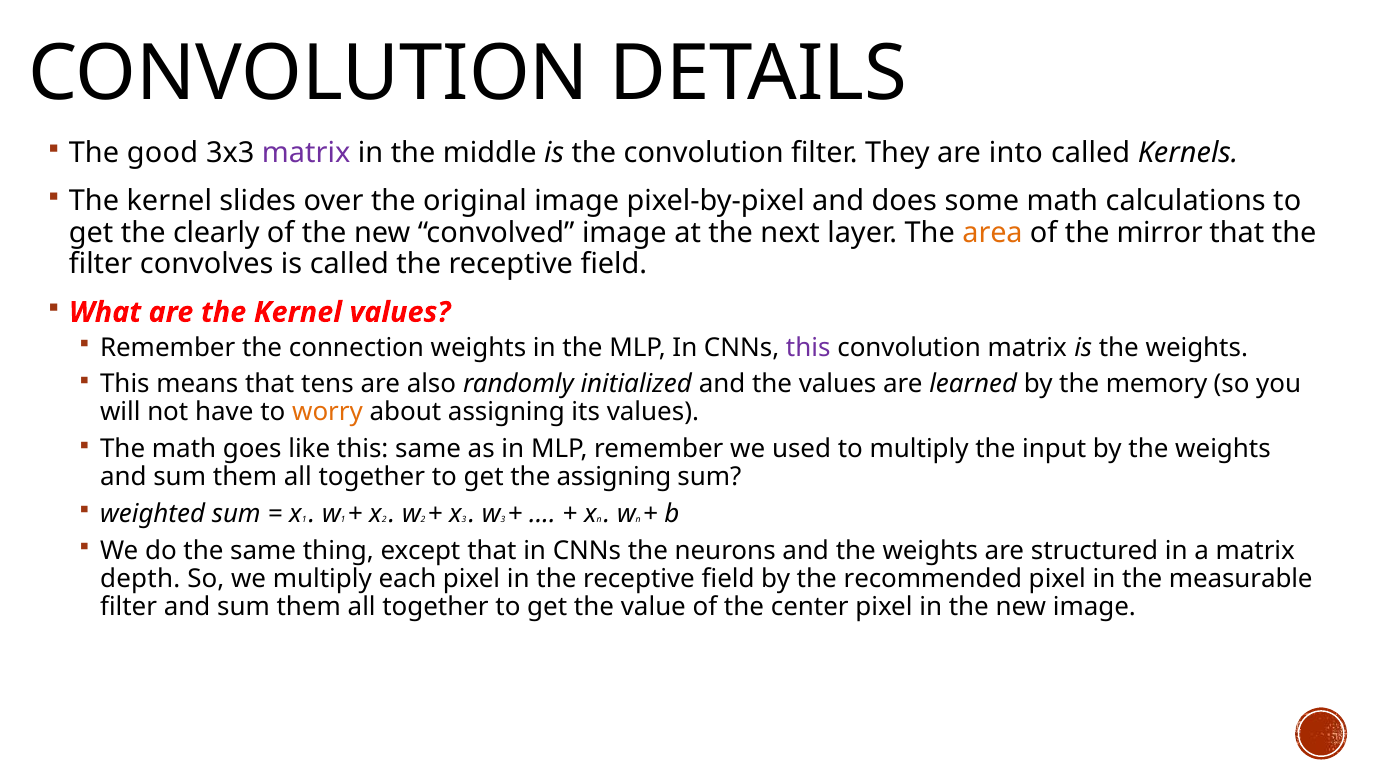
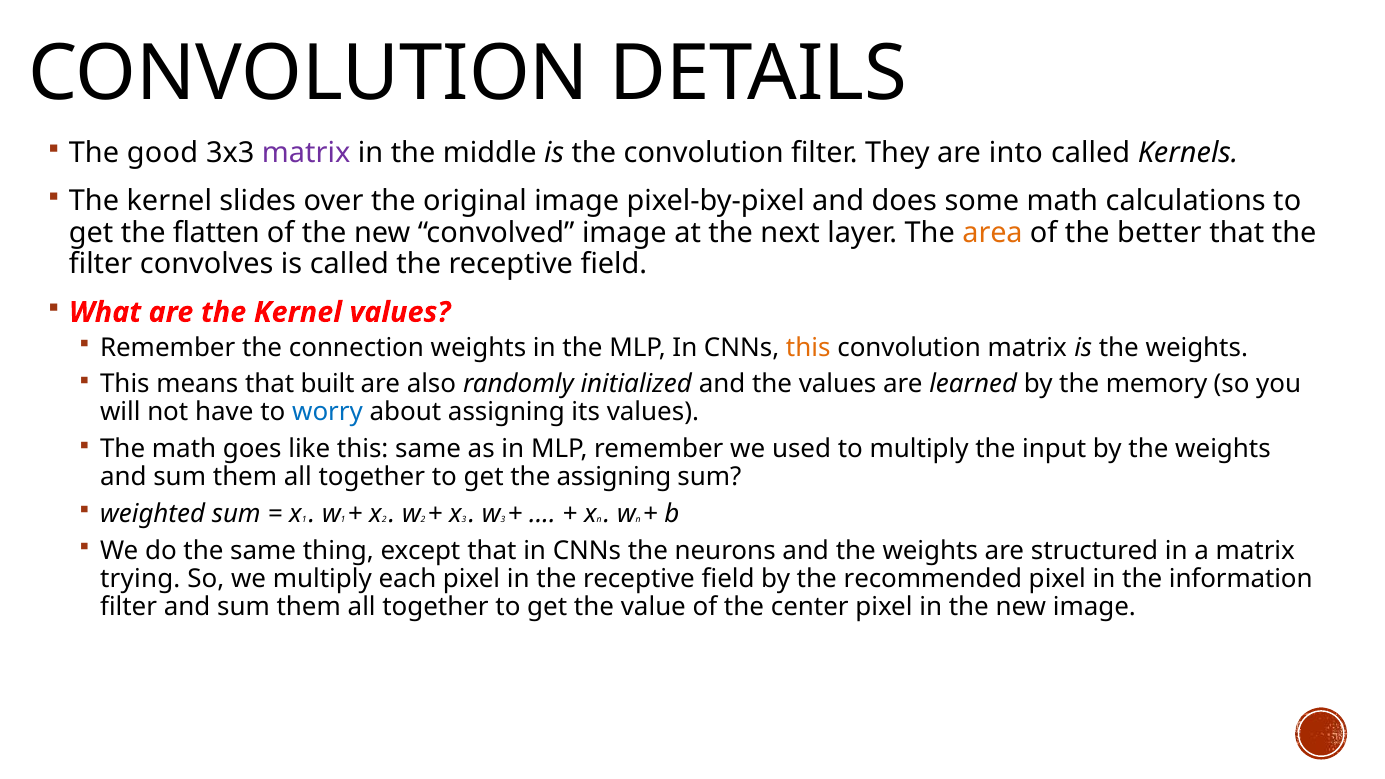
clearly: clearly -> flatten
mirror: mirror -> better
this at (808, 348) colour: purple -> orange
tens: tens -> built
worry colour: orange -> blue
depth: depth -> trying
measurable: measurable -> information
